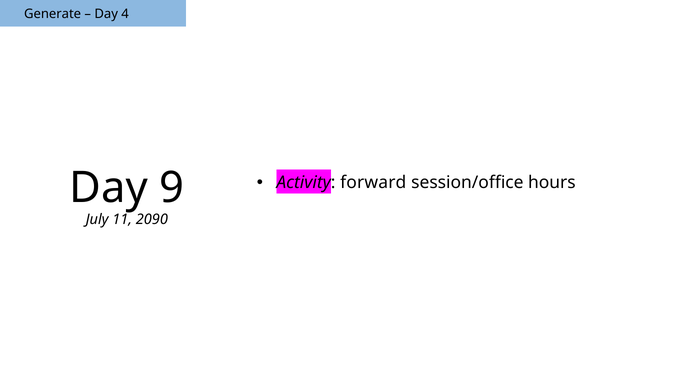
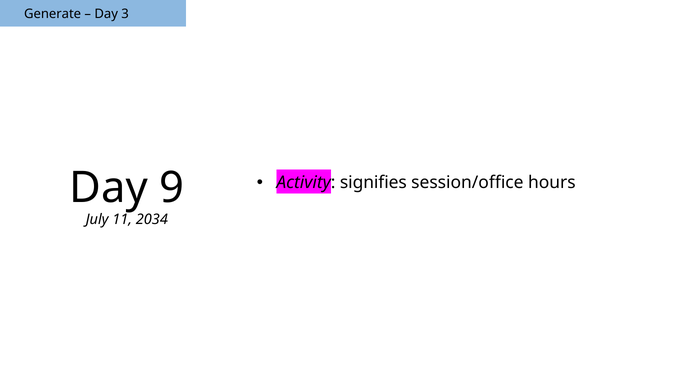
4: 4 -> 3
forward: forward -> signifies
2090: 2090 -> 2034
